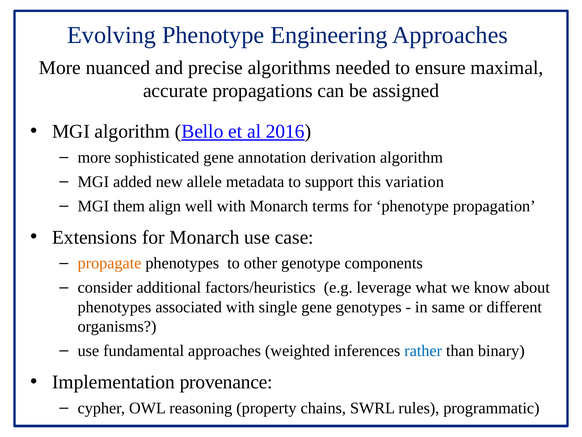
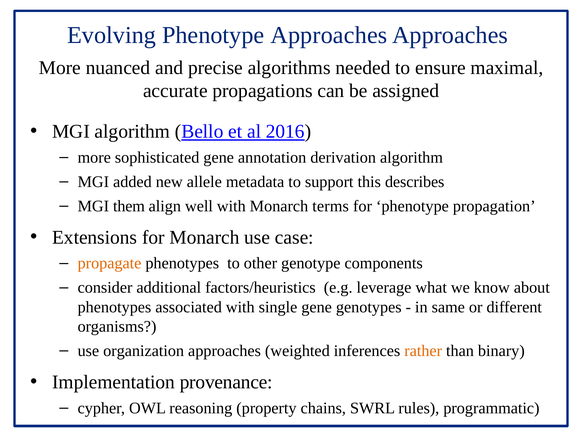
Phenotype Engineering: Engineering -> Approaches
variation: variation -> describes
fundamental: fundamental -> organization
rather colour: blue -> orange
